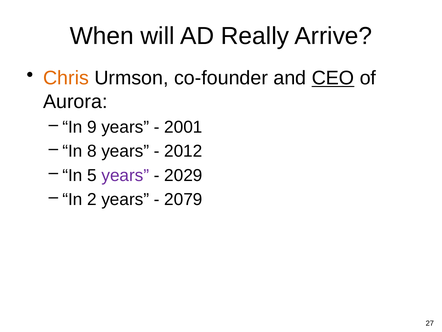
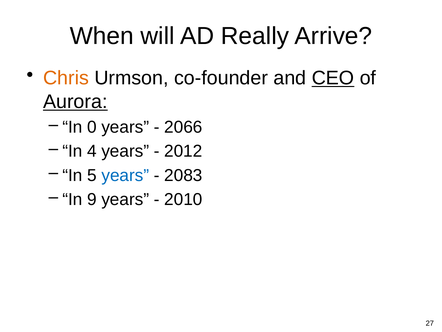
Aurora underline: none -> present
9: 9 -> 0
2001: 2001 -> 2066
8: 8 -> 4
years at (125, 175) colour: purple -> blue
2029: 2029 -> 2083
2: 2 -> 9
2079: 2079 -> 2010
